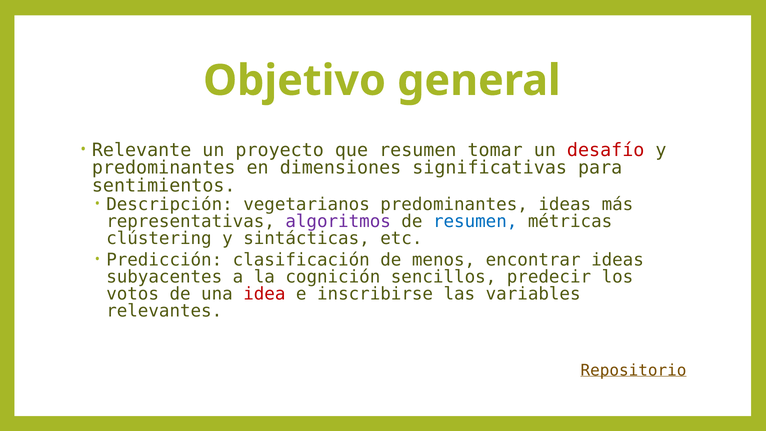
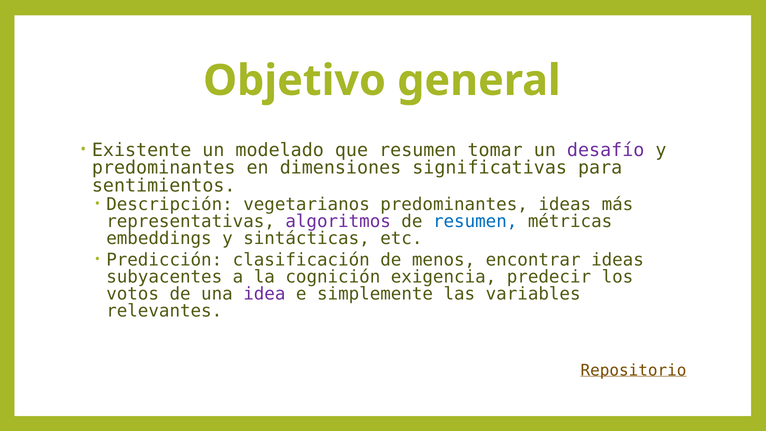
Relevante: Relevante -> Existente
proyecto: proyecto -> modelado
desafío colour: red -> purple
clústering: clústering -> embeddings
sencillos: sencillos -> exigencia
idea colour: red -> purple
inscribirse: inscribirse -> simplemente
